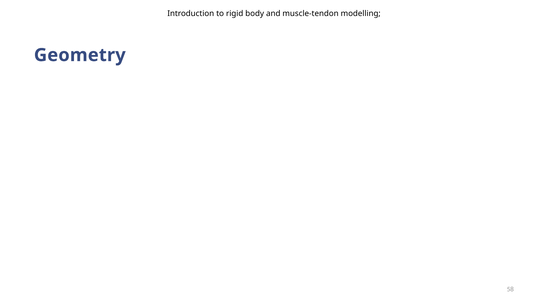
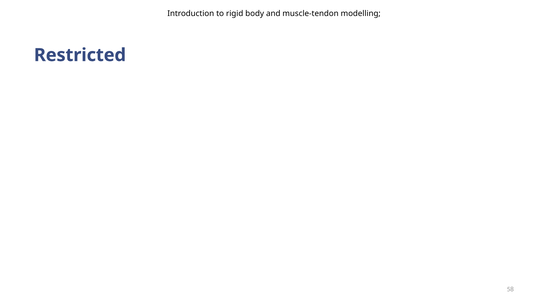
Geometry: Geometry -> Restricted
